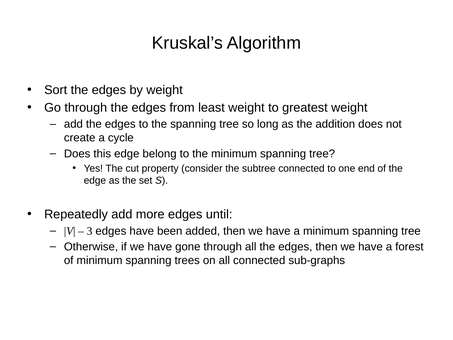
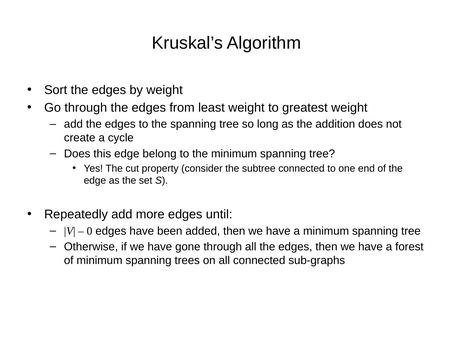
3: 3 -> 0
